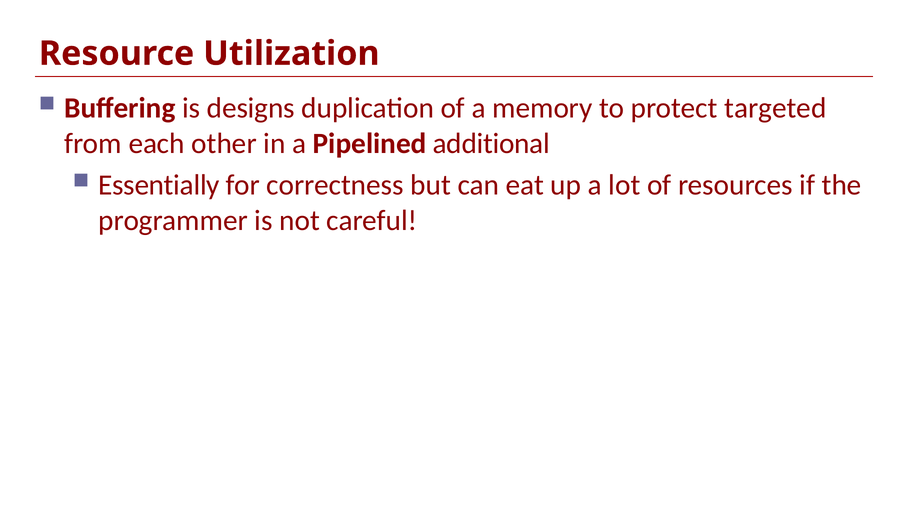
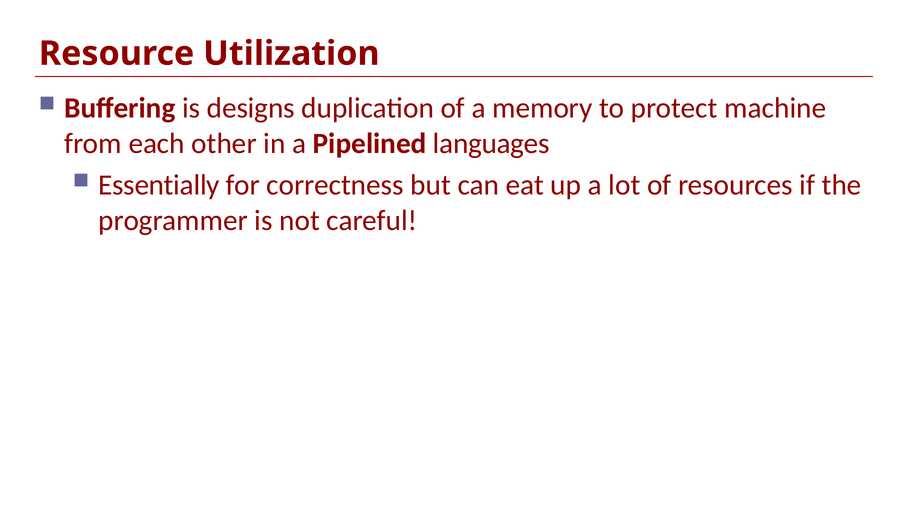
targeted: targeted -> machine
additional: additional -> languages
